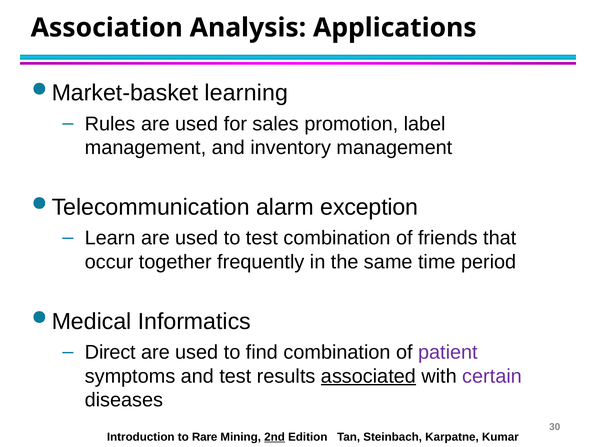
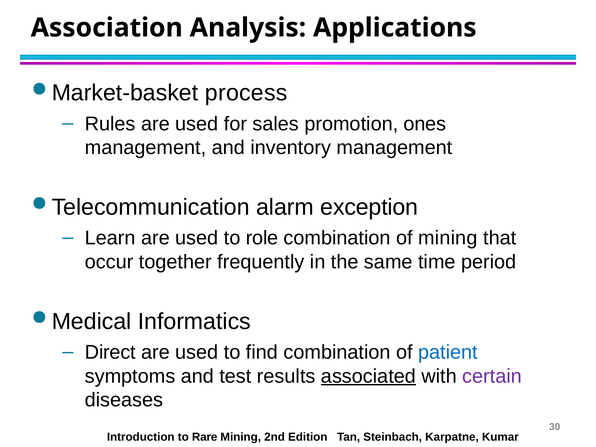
learning: learning -> process
label: label -> ones
to test: test -> role
of friends: friends -> mining
patient colour: purple -> blue
2nd underline: present -> none
